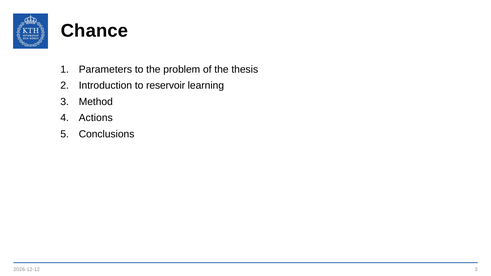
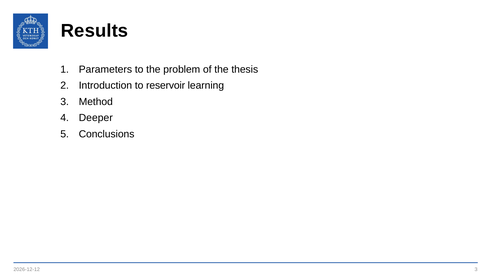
Chance: Chance -> Results
Actions: Actions -> Deeper
